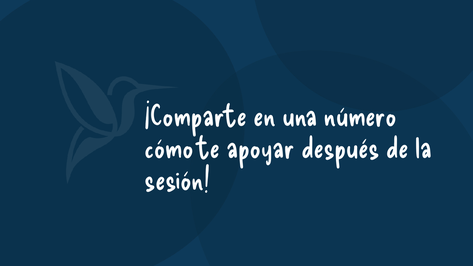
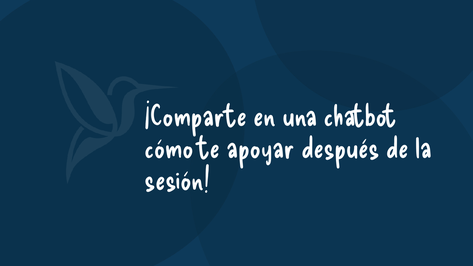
número: número -> chatbot
